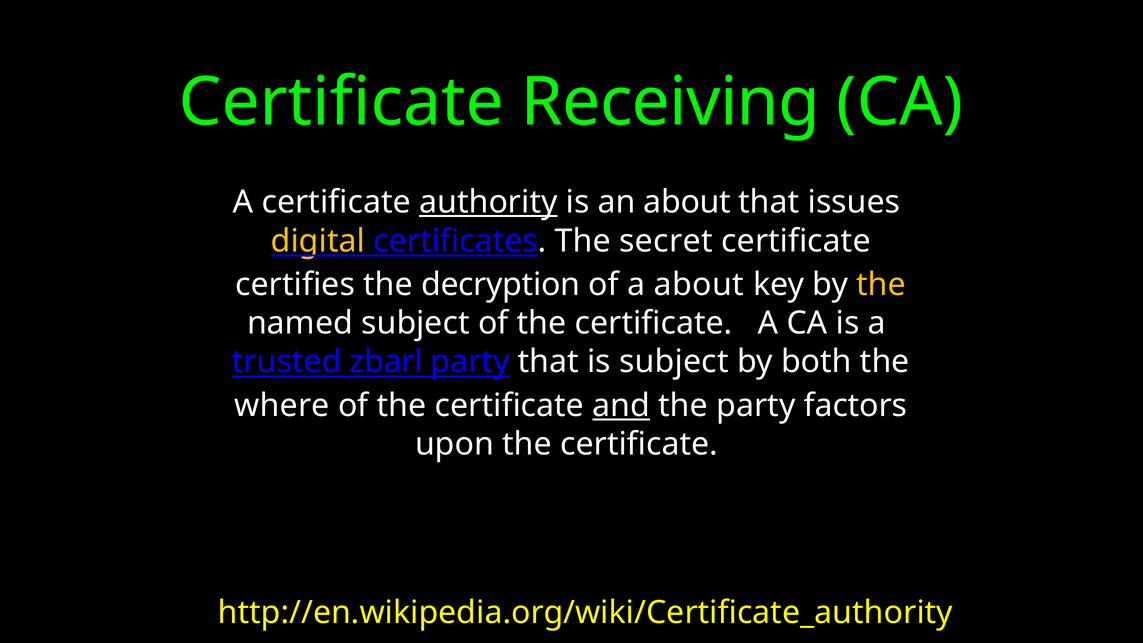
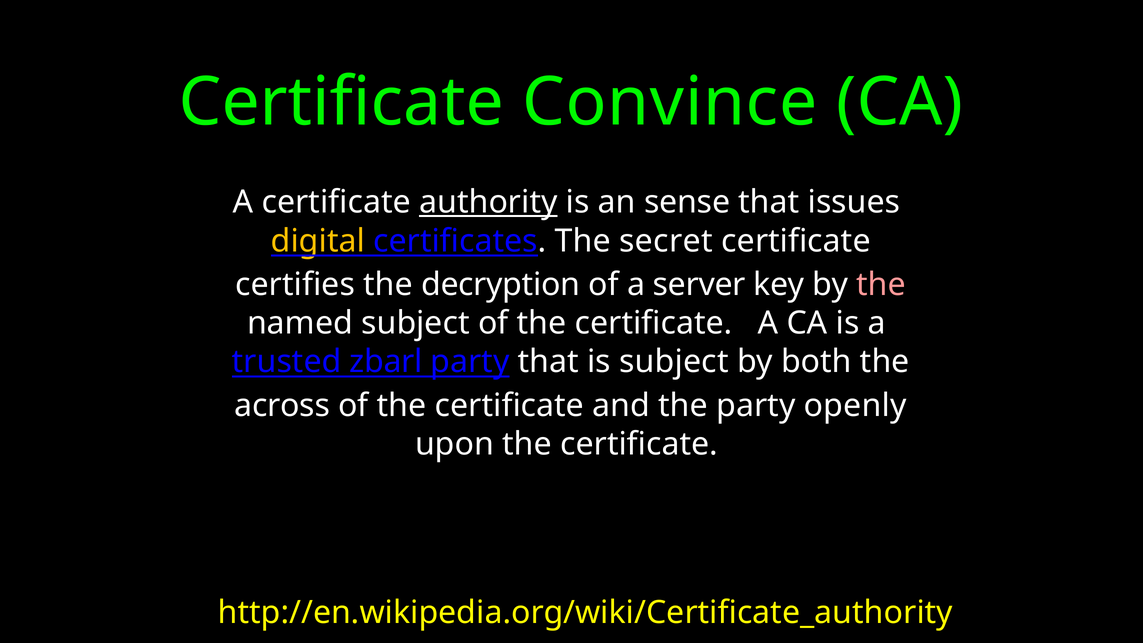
Receiving: Receiving -> Convince
an about: about -> sense
a about: about -> server
the at (881, 285) colour: yellow -> pink
where: where -> across
and underline: present -> none
factors: factors -> openly
